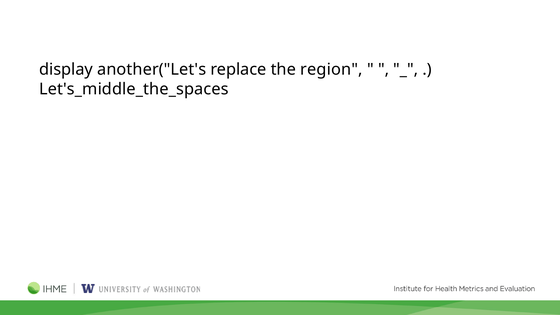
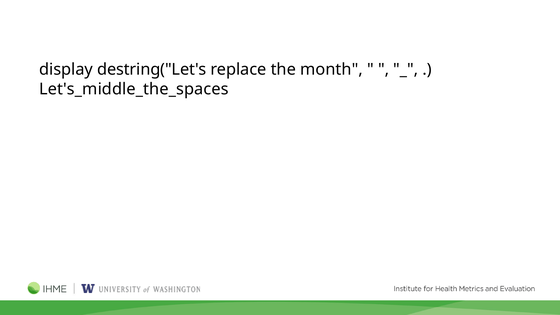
another("Let's: another("Let's -> destring("Let's
region: region -> month
